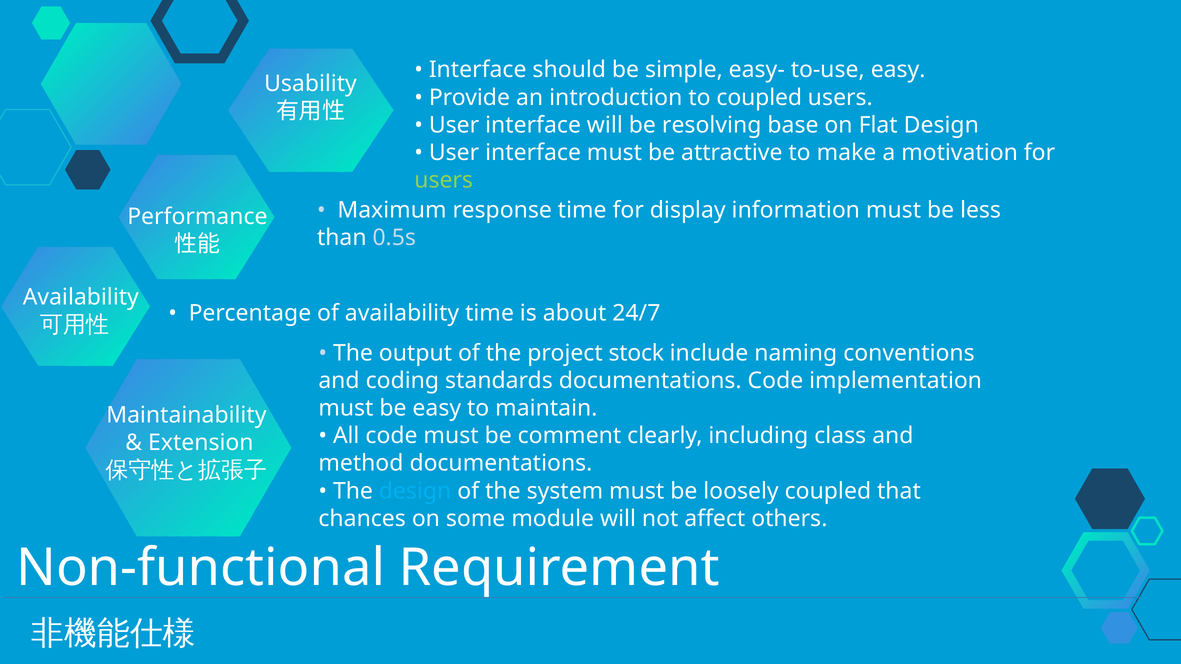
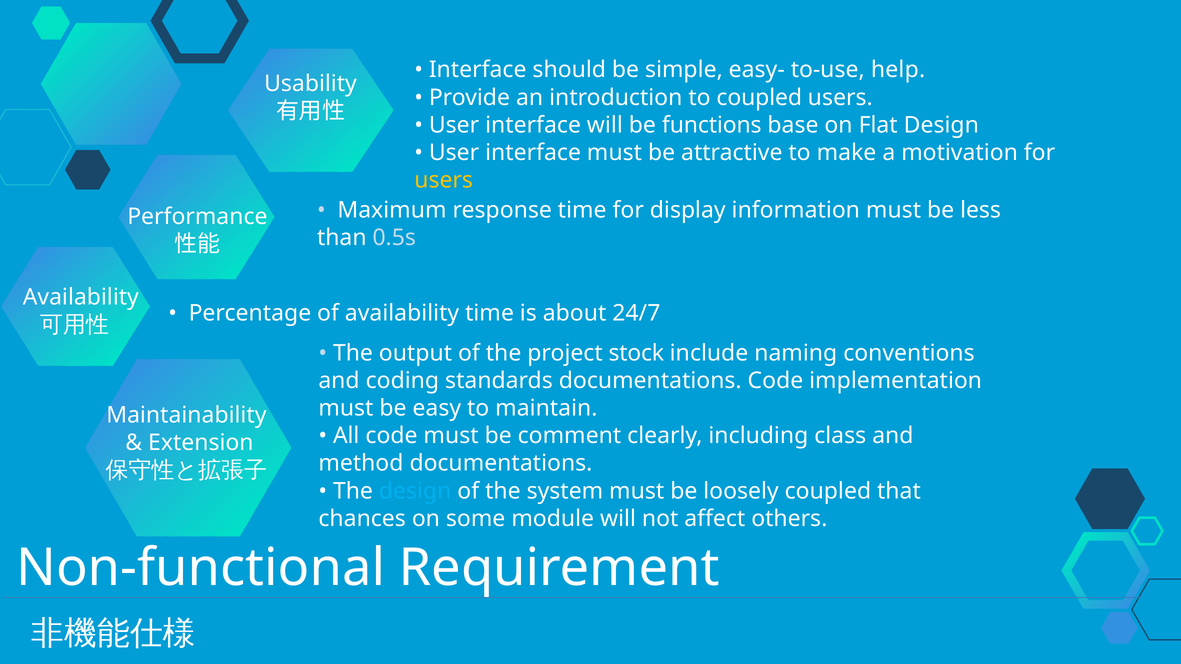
to-use easy: easy -> help
resolving: resolving -> functions
users at (444, 180) colour: light green -> yellow
